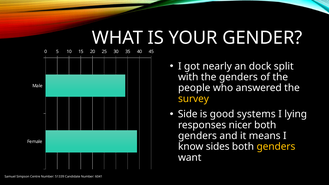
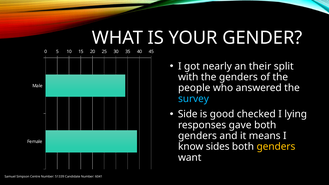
dock: dock -> their
survey colour: yellow -> light blue
systems: systems -> checked
nicer: nicer -> gave
